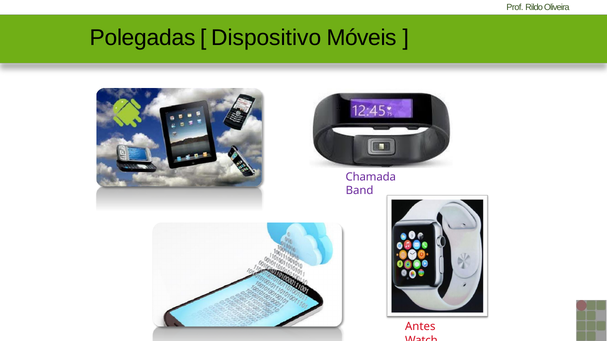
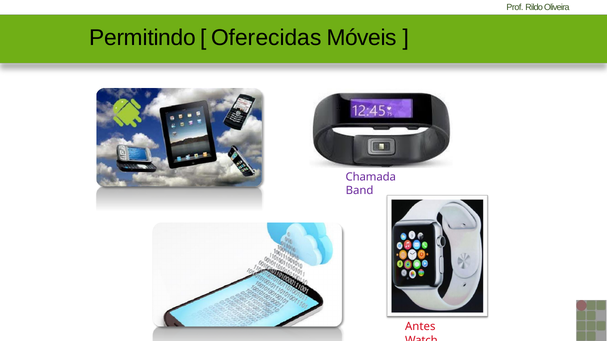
Polegadas: Polegadas -> Permitindo
Dispositivo: Dispositivo -> Oferecidas
